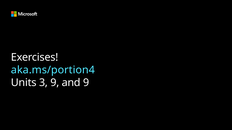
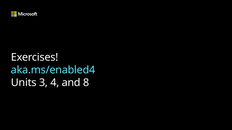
aka.ms/portion4: aka.ms/portion4 -> aka.ms/enabled4
3 9: 9 -> 4
and 9: 9 -> 8
